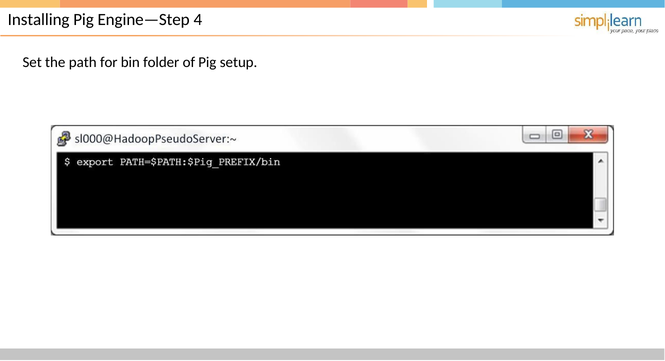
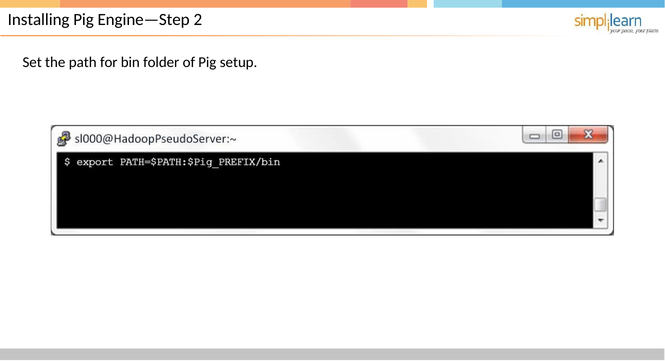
4: 4 -> 2
